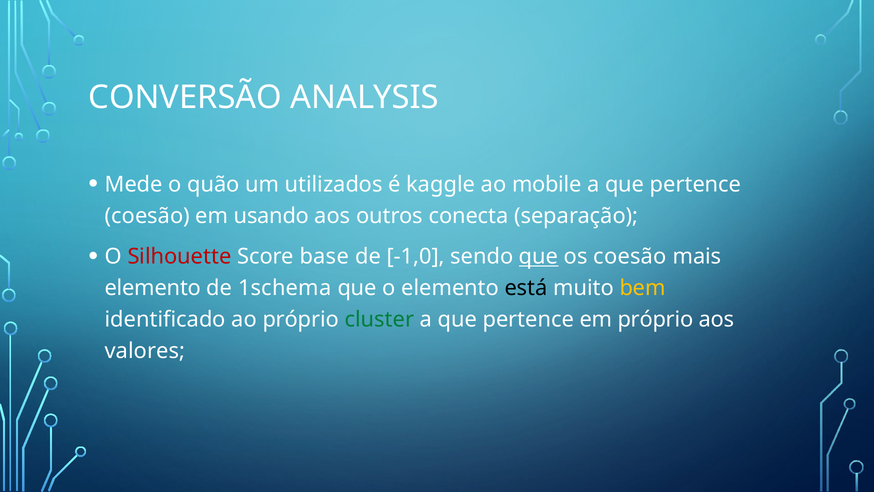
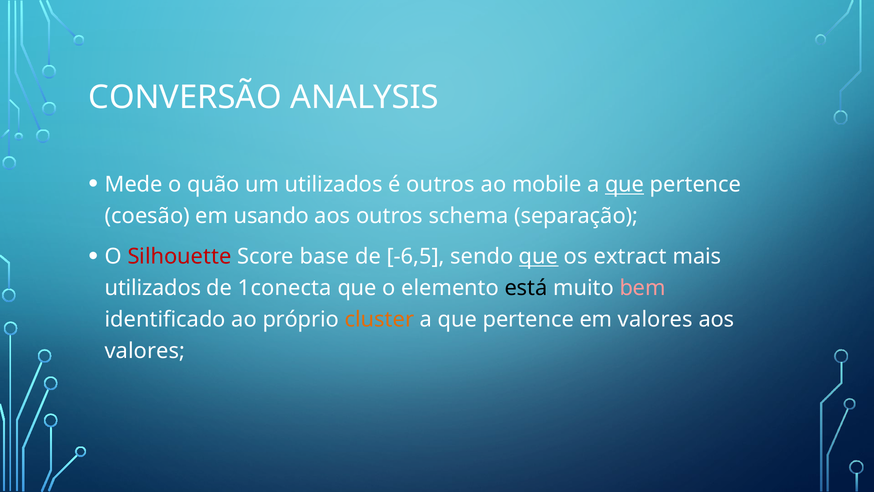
é kaggle: kaggle -> outros
que at (625, 184) underline: none -> present
conecta: conecta -> schema
-1,0: -1,0 -> -6,5
os coesão: coesão -> extract
elemento at (153, 288): elemento -> utilizados
1schema: 1schema -> 1conecta
bem colour: yellow -> pink
cluster colour: green -> orange
em próprio: próprio -> valores
